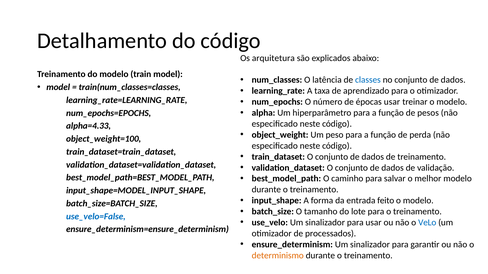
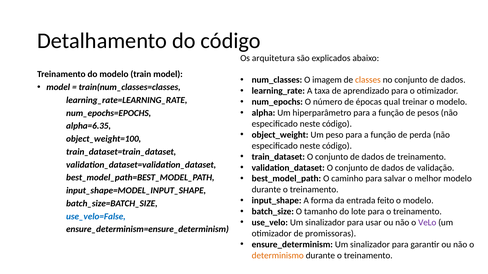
latência: latência -> imagem
classes colour: blue -> orange
épocas usar: usar -> qual
alpha=4.33: alpha=4.33 -> alpha=6.35
VeLo colour: blue -> purple
processados: processados -> promissoras
